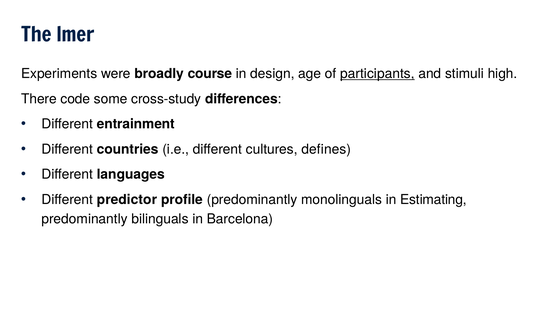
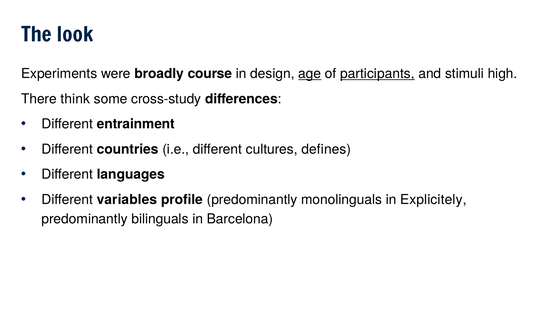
lmer: lmer -> look
age underline: none -> present
code: code -> think
predictor: predictor -> variables
Estimating: Estimating -> Explicitely
